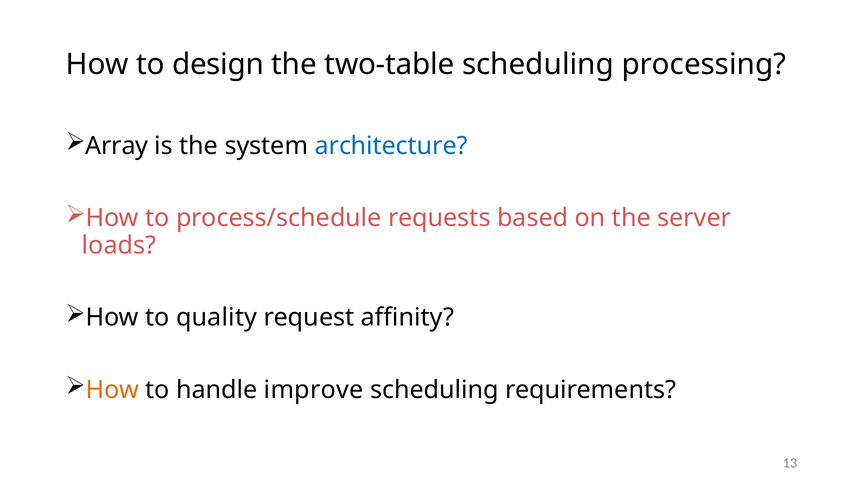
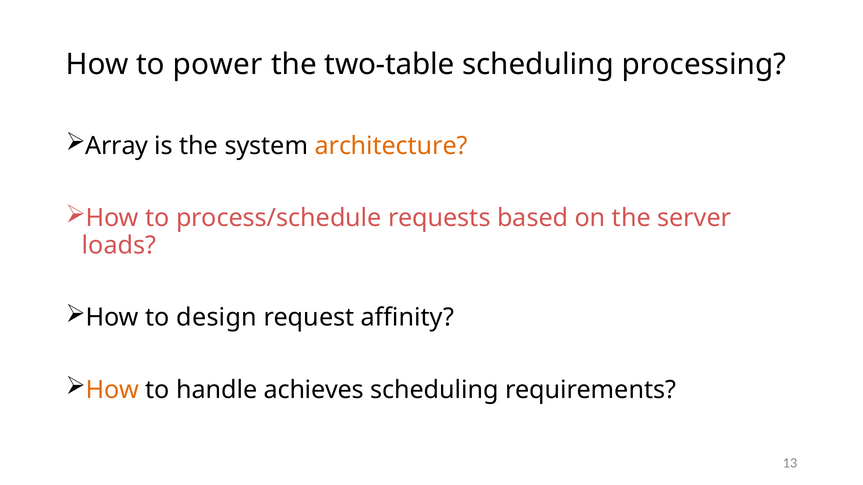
design: design -> power
architecture colour: blue -> orange
quality: quality -> design
improve: improve -> achieves
